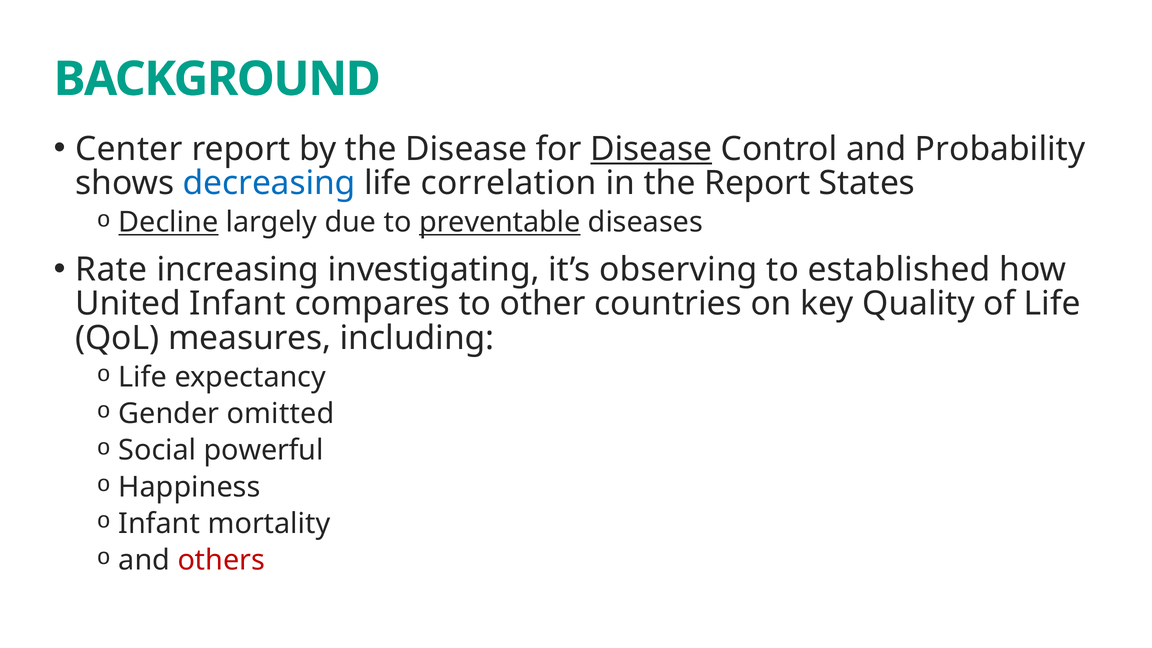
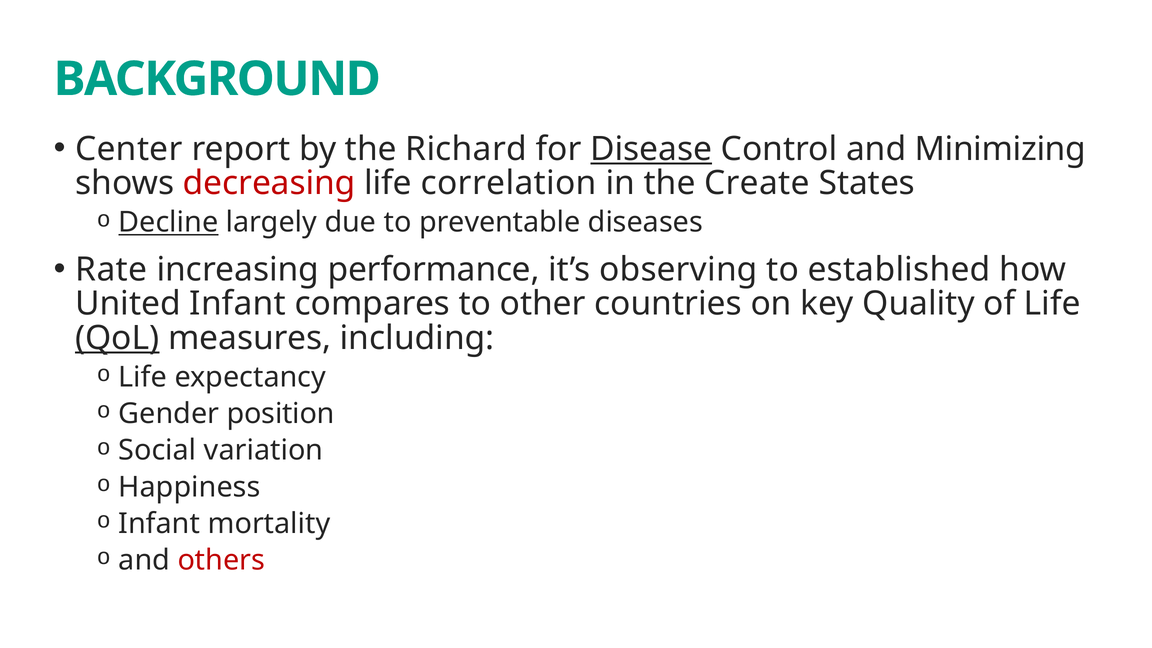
the Disease: Disease -> Richard
Probability: Probability -> Minimizing
decreasing colour: blue -> red
the Report: Report -> Create
preventable underline: present -> none
investigating: investigating -> performance
QoL underline: none -> present
omitted: omitted -> position
powerful: powerful -> variation
